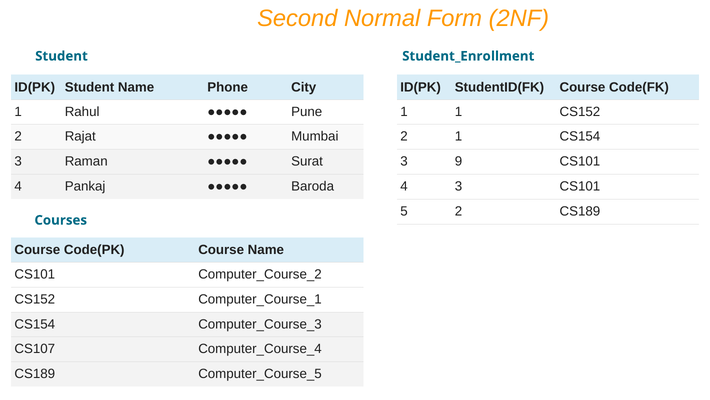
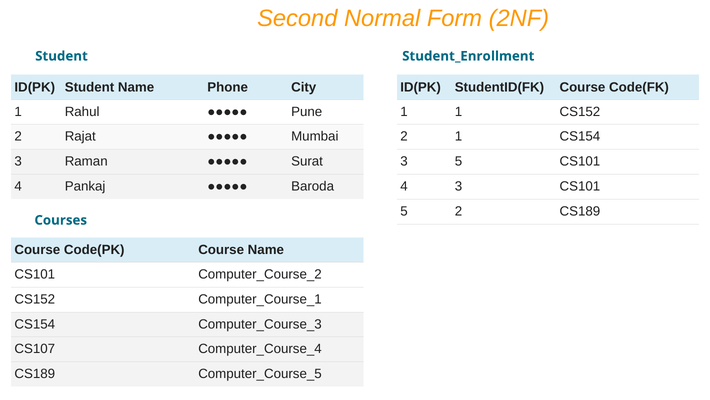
3 9: 9 -> 5
